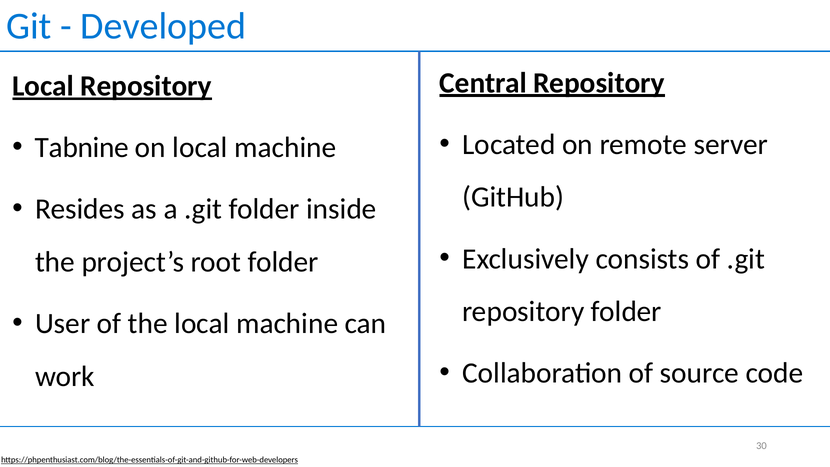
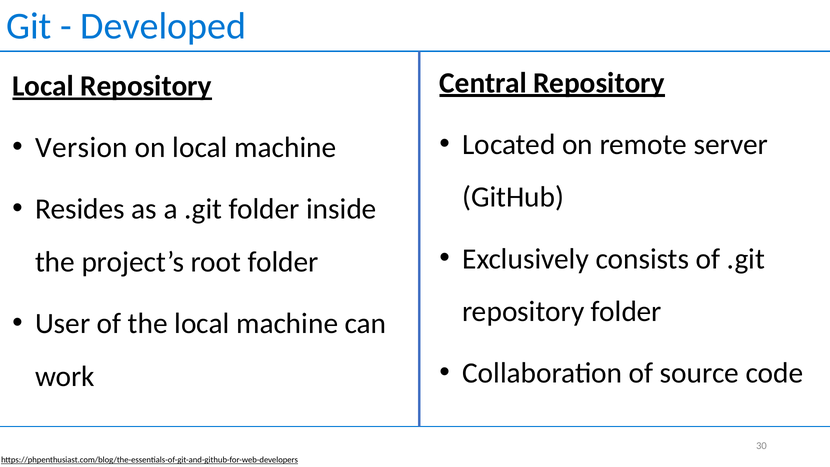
Tabnine: Tabnine -> Version
